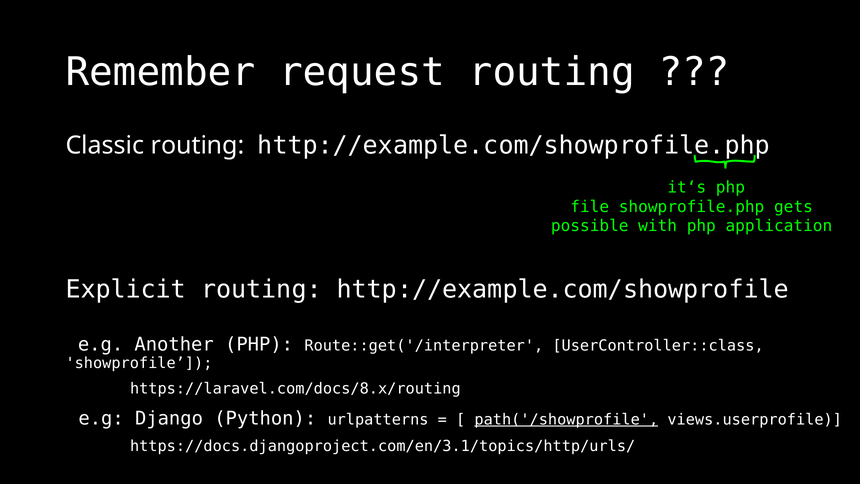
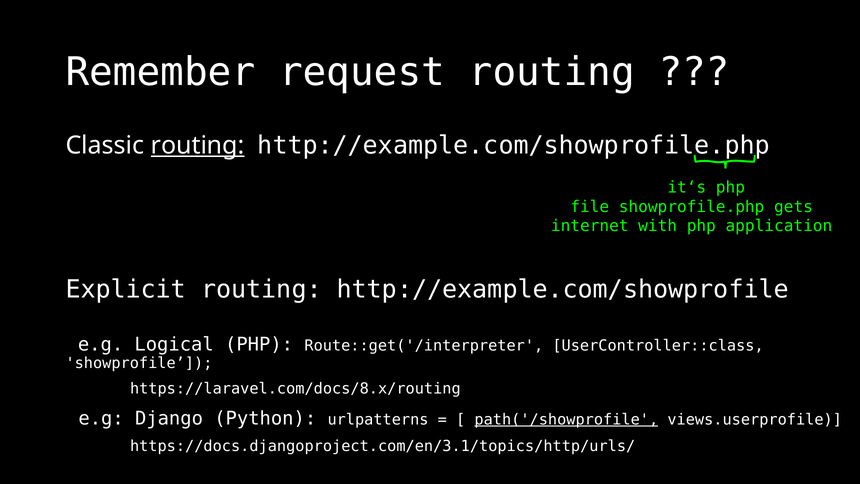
routing at (198, 145) underline: none -> present
possible: possible -> internet
Another: Another -> Logical
